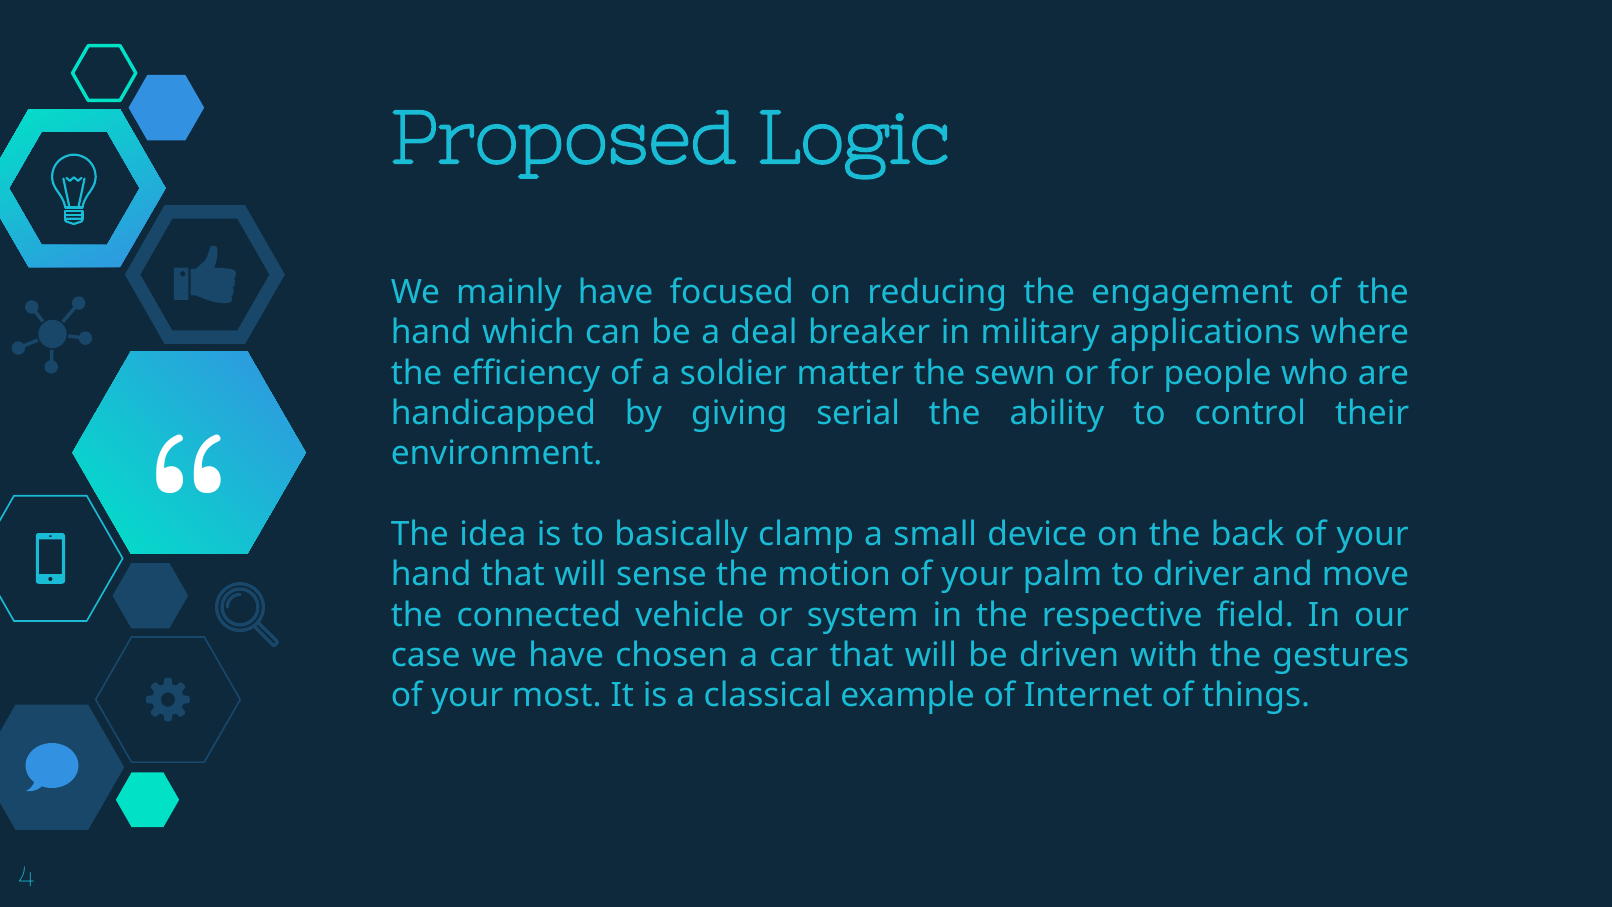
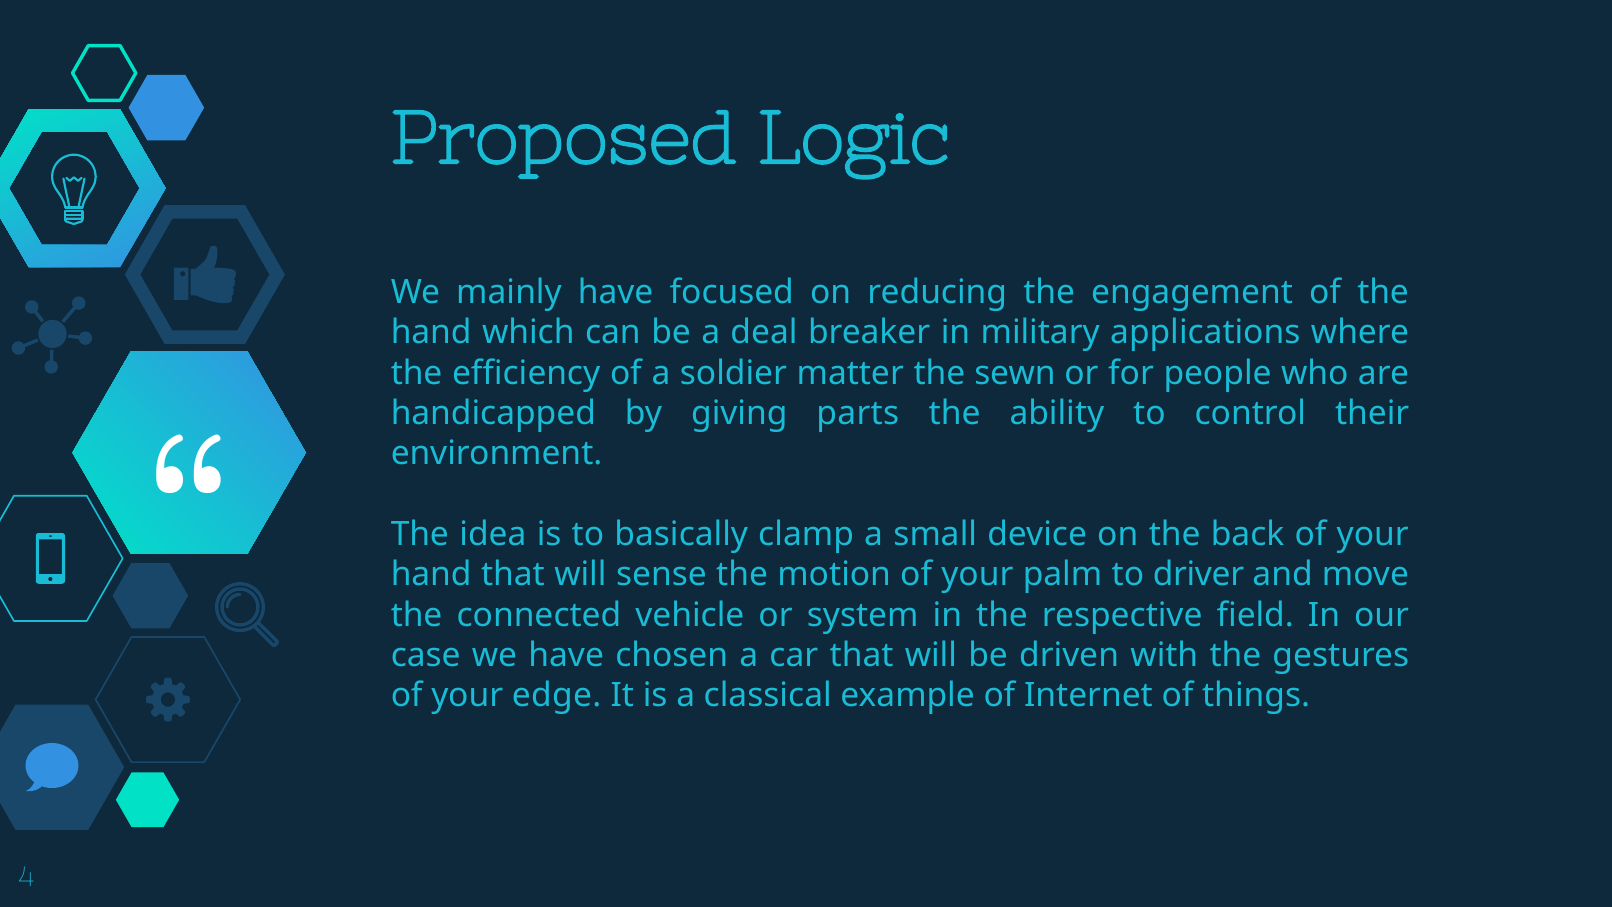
serial: serial -> parts
most: most -> edge
